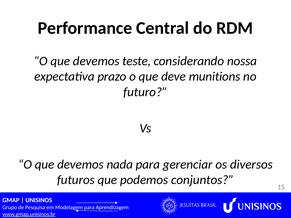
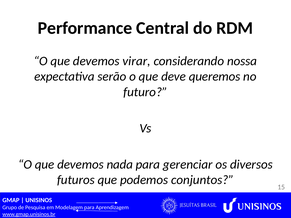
teste: teste -> virar
prazo: prazo -> serão
munitions: munitions -> queremos
